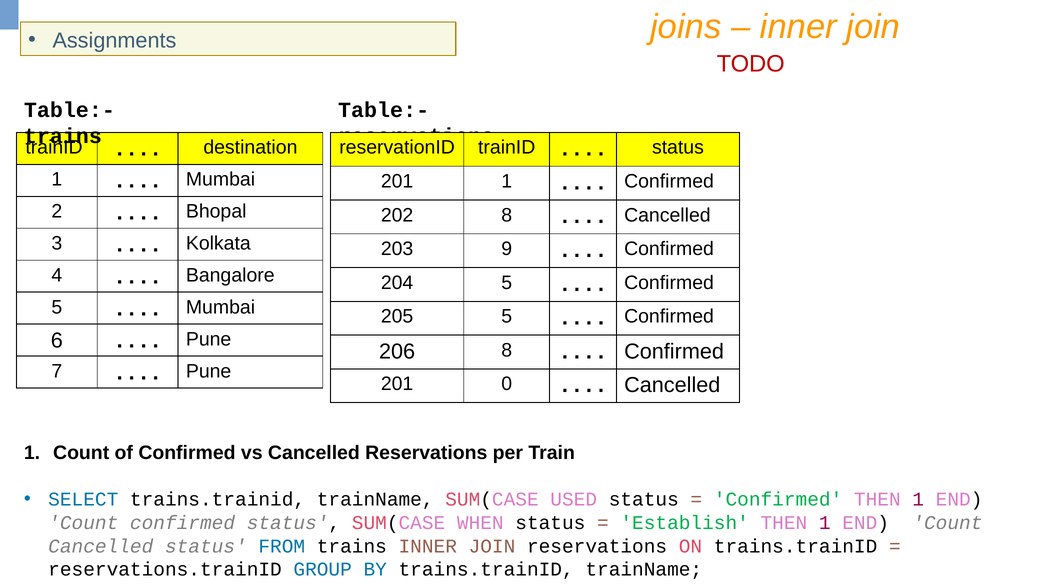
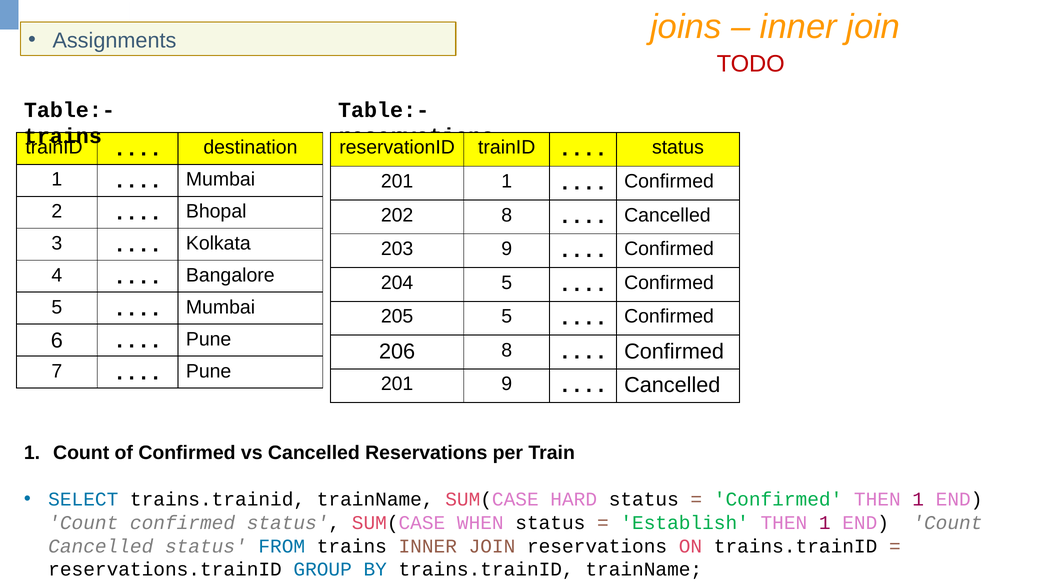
201 0: 0 -> 9
USED: USED -> HARD
